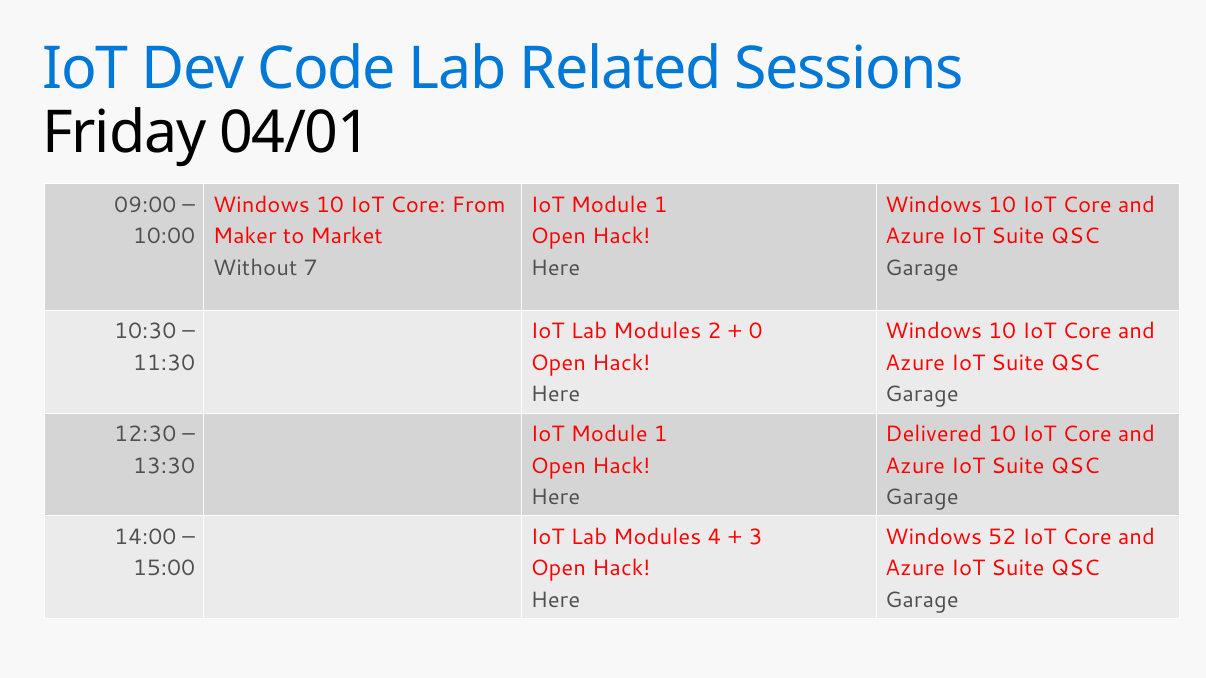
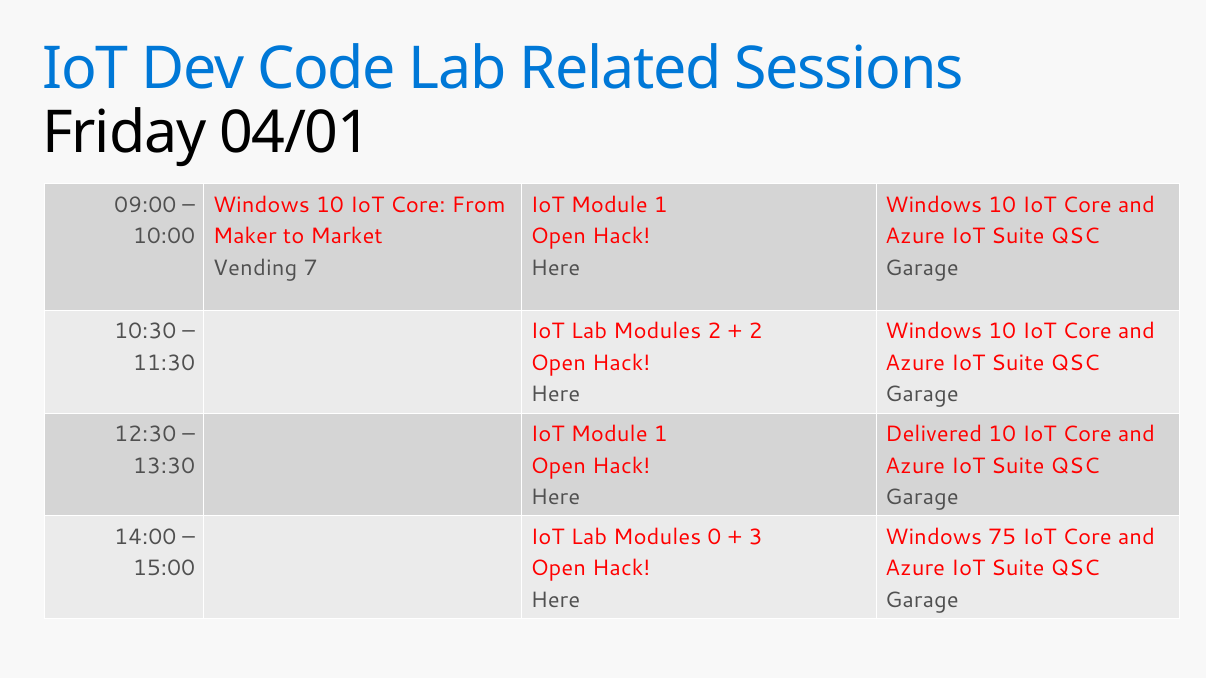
Without: Without -> Vending
0 at (756, 332): 0 -> 2
4: 4 -> 0
52: 52 -> 75
